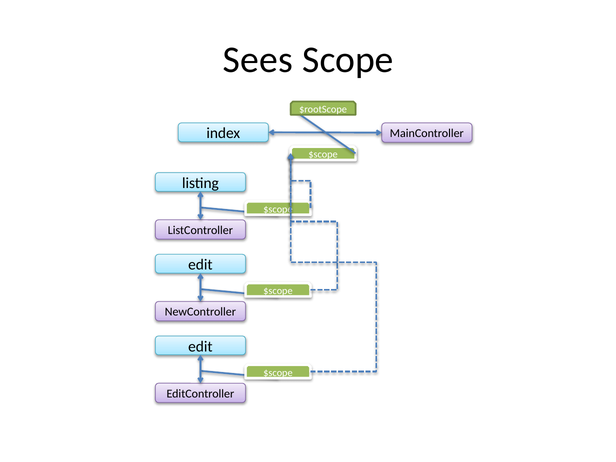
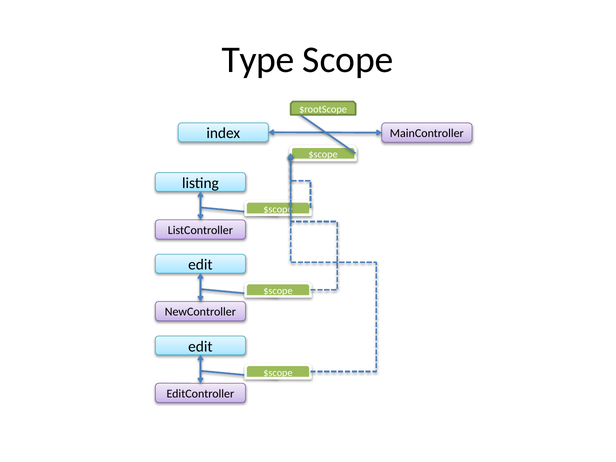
Sees: Sees -> Type
